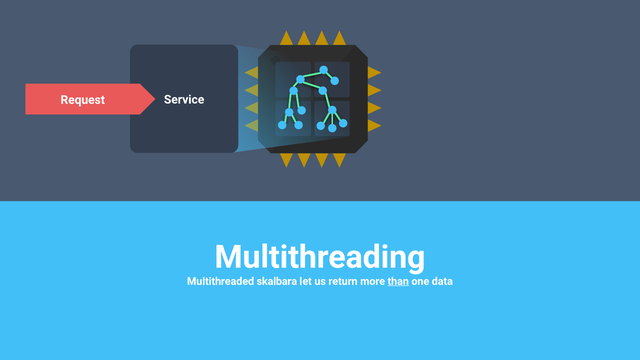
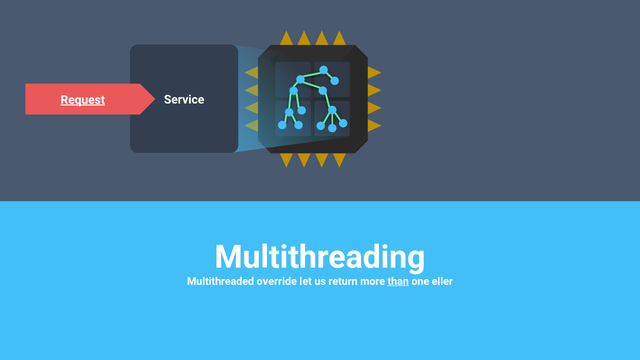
Request underline: none -> present
skalbara: skalbara -> override
data: data -> eller
